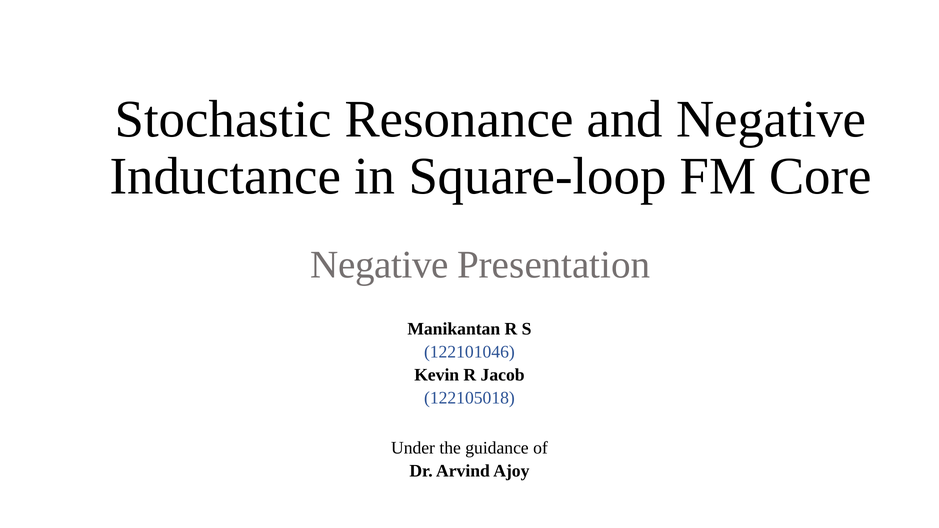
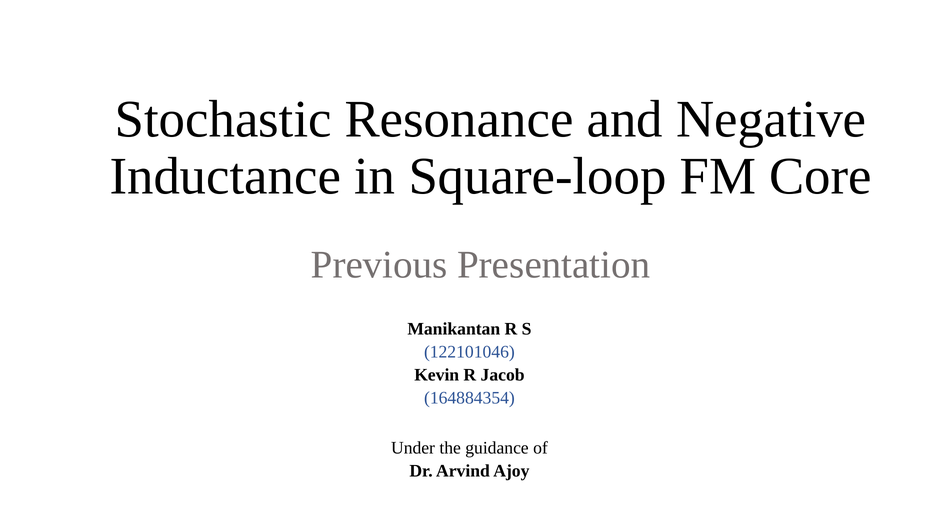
Negative at (379, 265): Negative -> Previous
122105018: 122105018 -> 164884354
